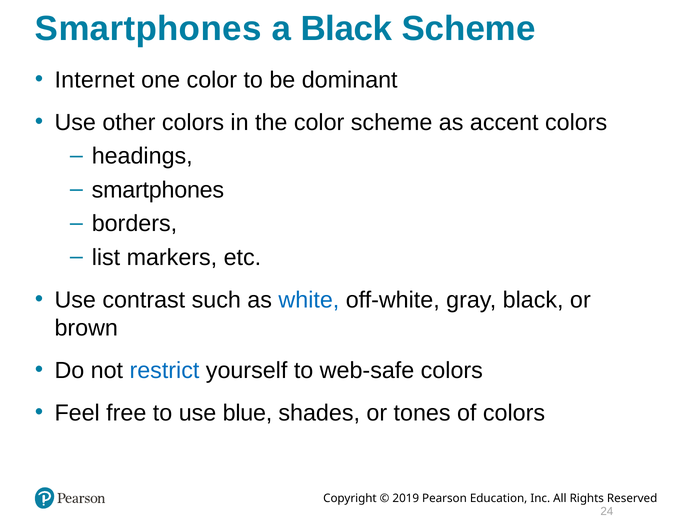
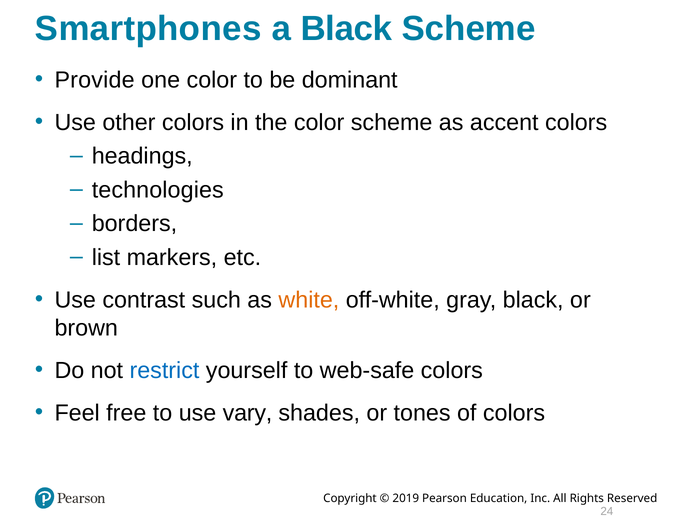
Internet: Internet -> Provide
smartphones at (158, 190): smartphones -> technologies
white colour: blue -> orange
blue: blue -> vary
